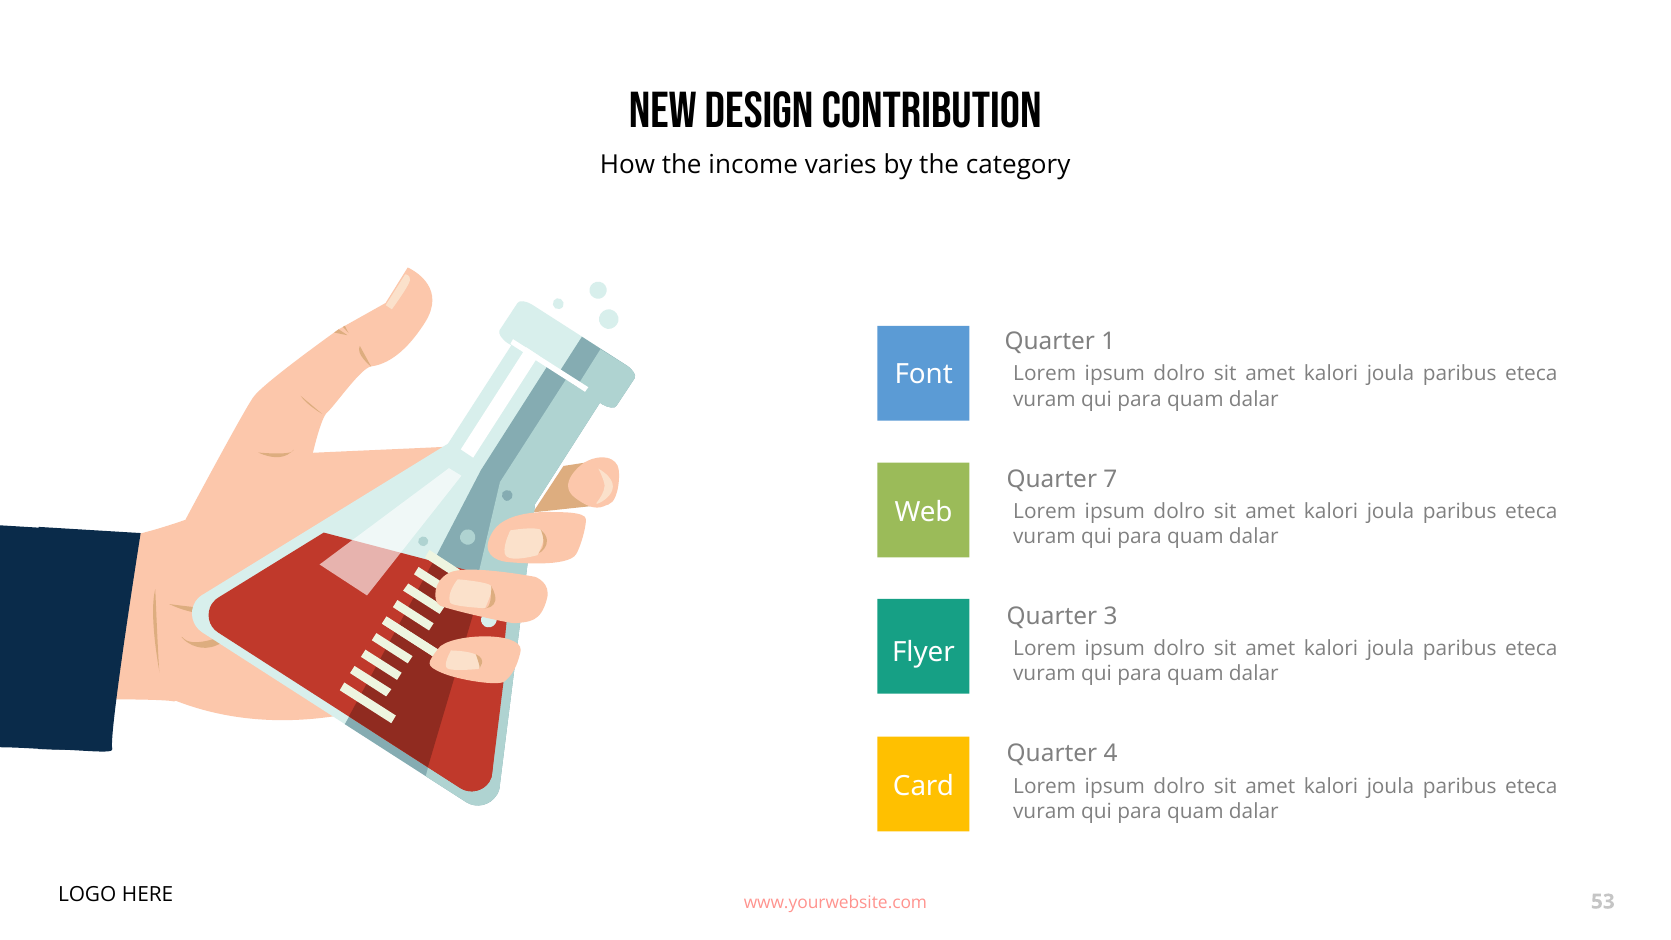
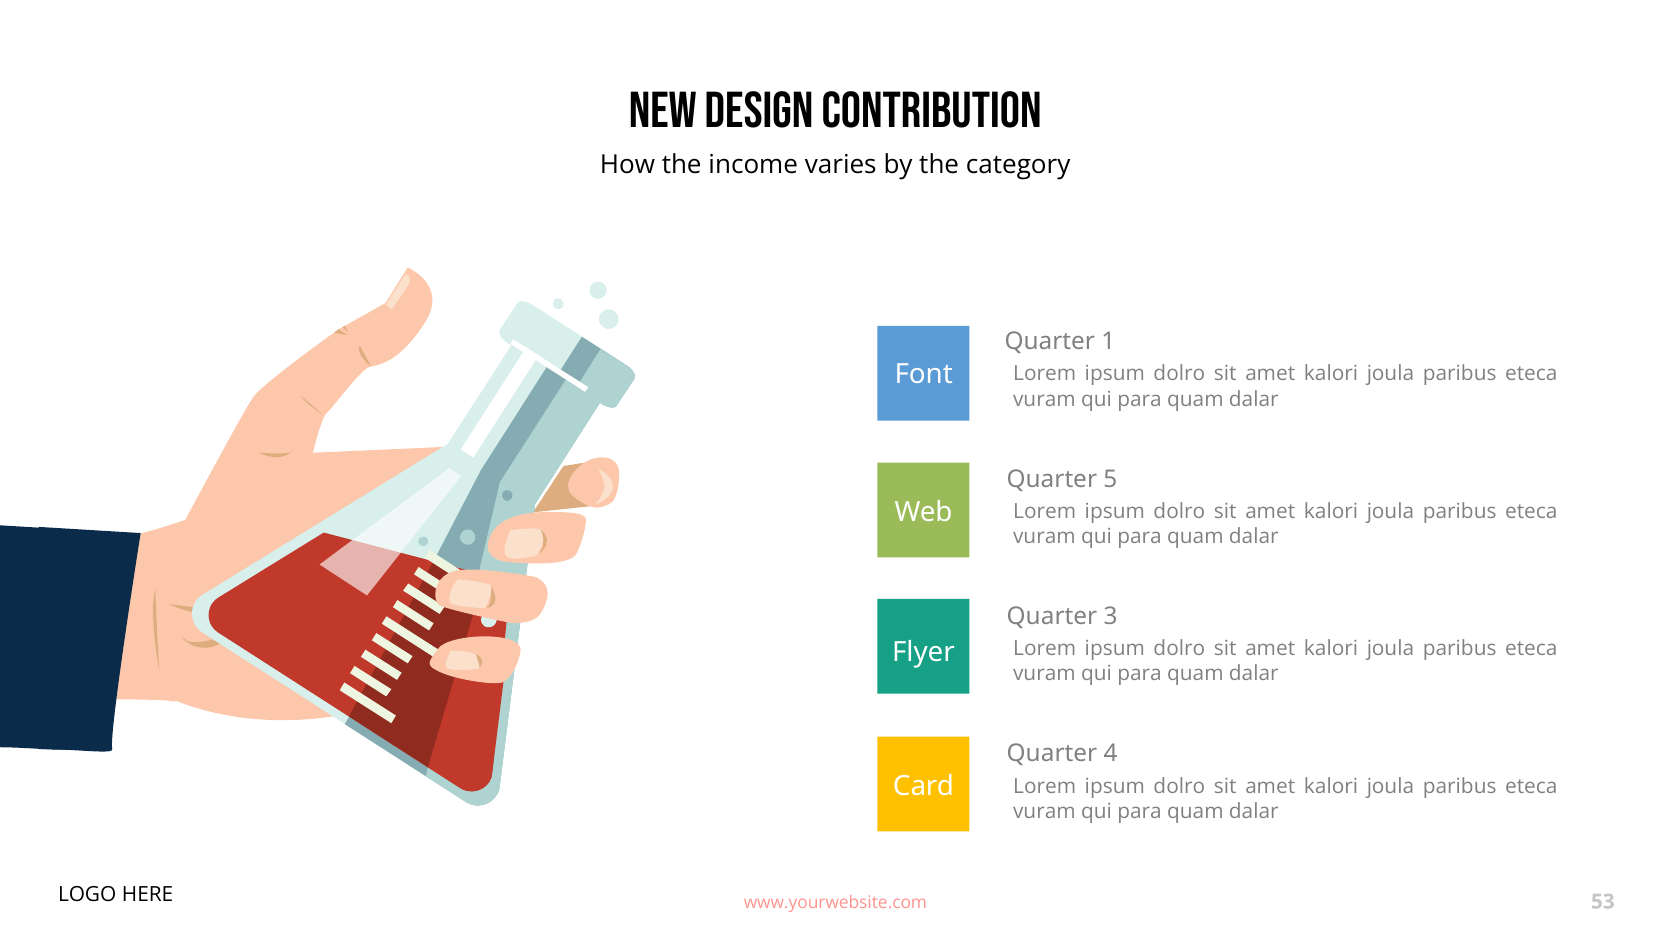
7: 7 -> 5
